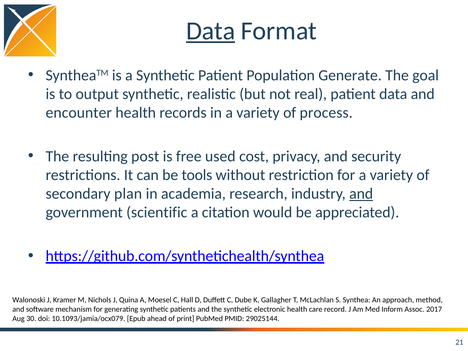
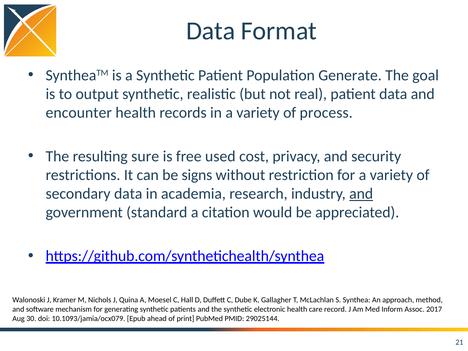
Data at (211, 31) underline: present -> none
post: post -> sure
tools: tools -> signs
secondary plan: plan -> data
scientific: scientific -> standard
